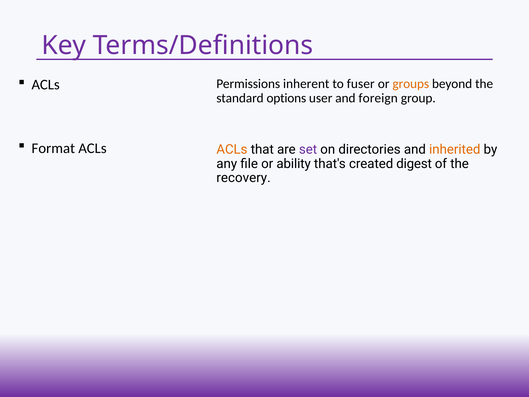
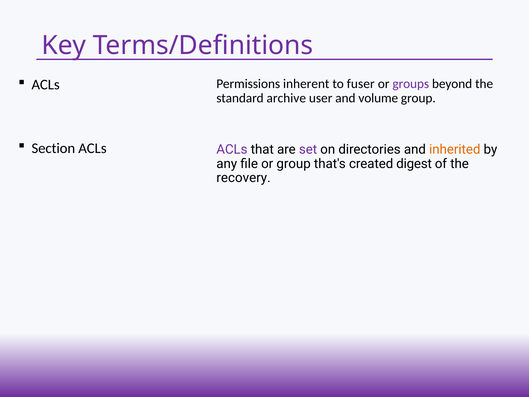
groups colour: orange -> purple
options: options -> archive
foreign: foreign -> volume
Format: Format -> Section
ACLs at (232, 149) colour: orange -> purple
or ability: ability -> group
